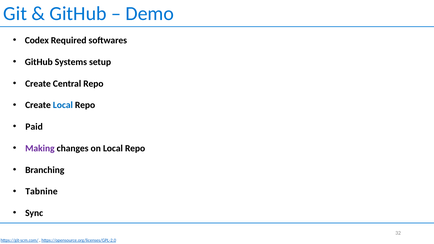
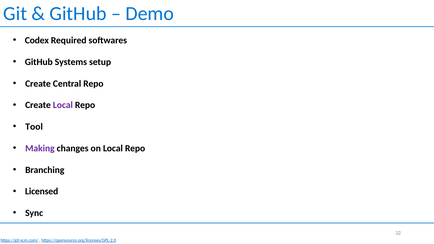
Local at (63, 105) colour: blue -> purple
Paid: Paid -> Tool
Tabnine: Tabnine -> Licensed
